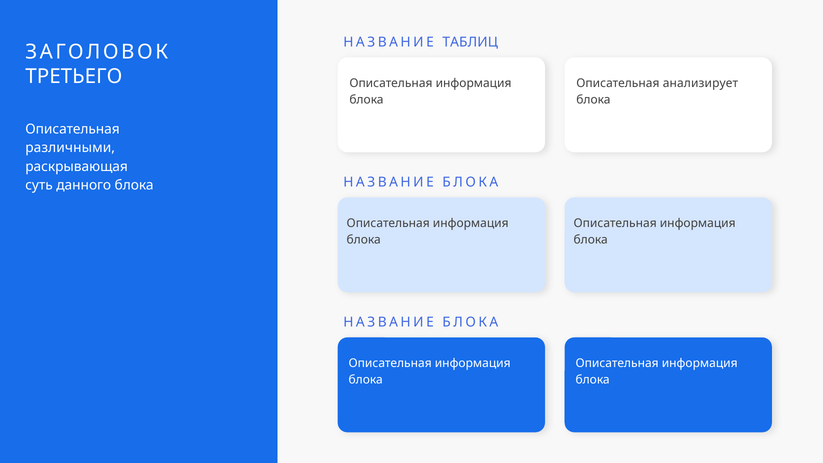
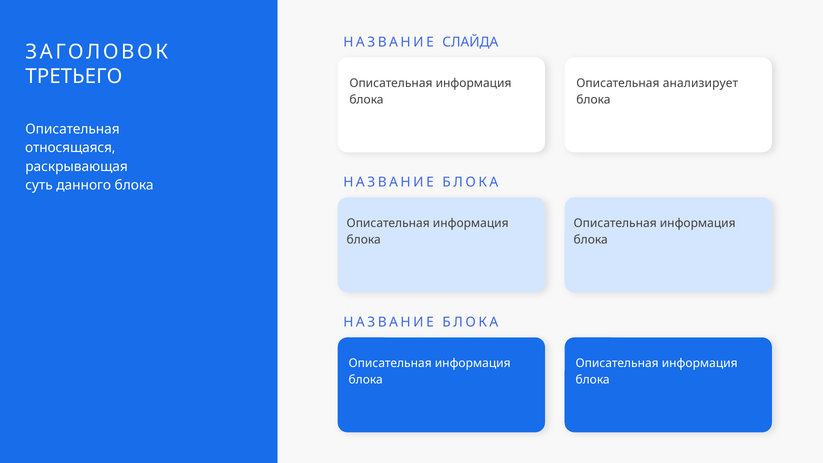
ТАБЛИЦ: ТАБЛИЦ -> СЛАЙДА
различными: различными -> относящаяся
